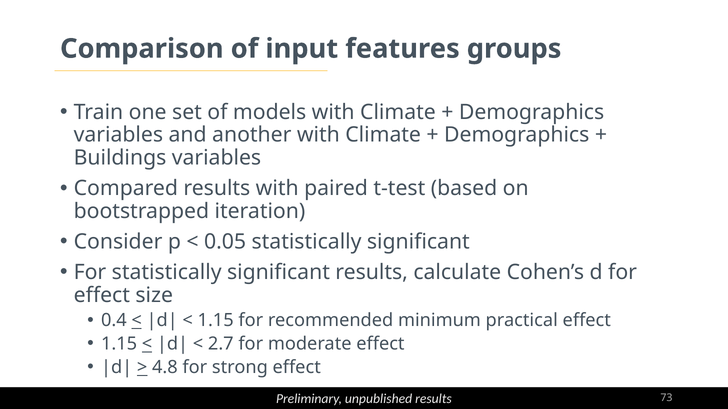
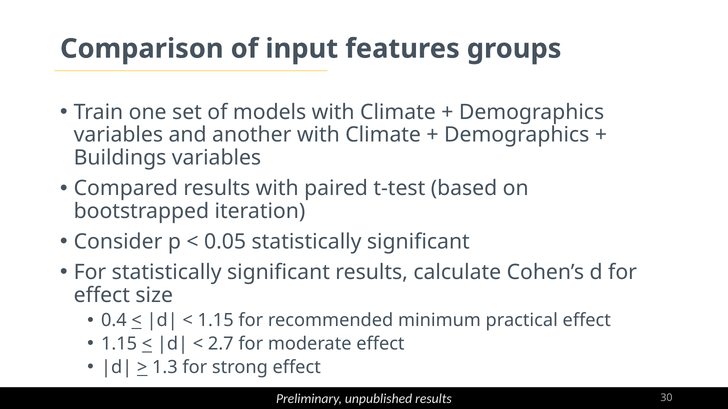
4.8: 4.8 -> 1.3
73: 73 -> 30
